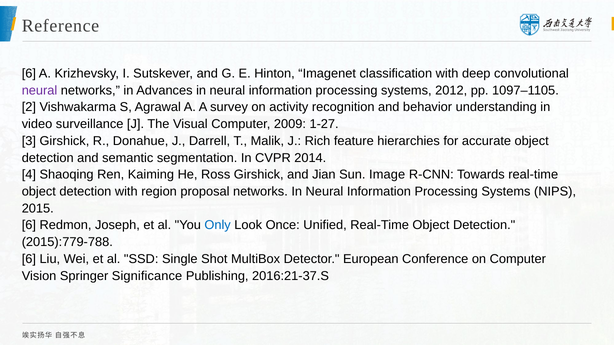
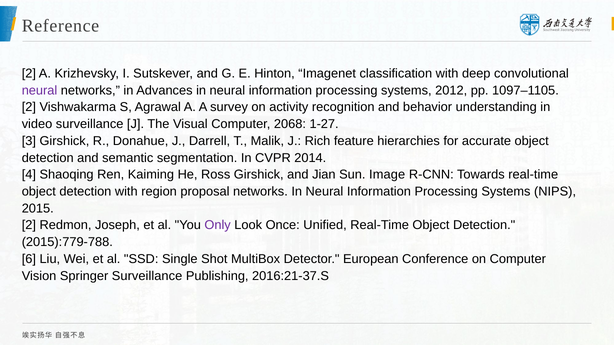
6 at (29, 74): 6 -> 2
2009: 2009 -> 2068
6 at (29, 226): 6 -> 2
Only colour: blue -> purple
Springer Significance: Significance -> Surveillance
